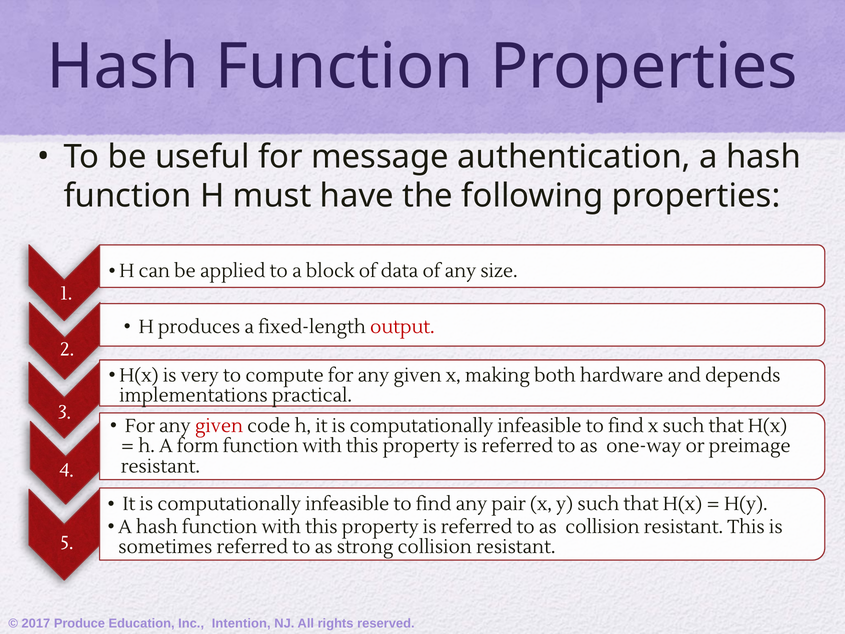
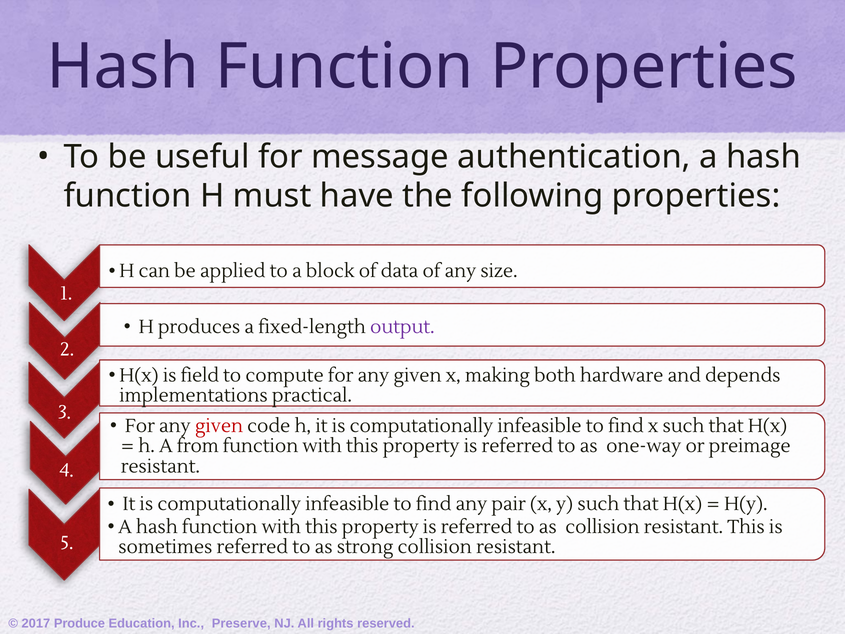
output colour: red -> purple
very: very -> field
form: form -> from
Intention: Intention -> Preserve
